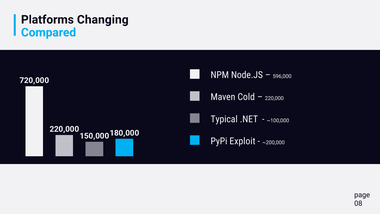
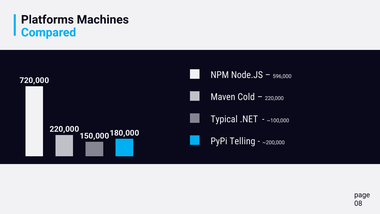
Changing: Changing -> Machines
Exploit: Exploit -> Telling
